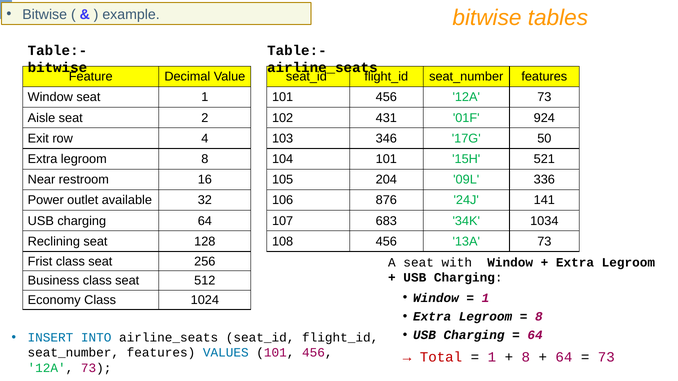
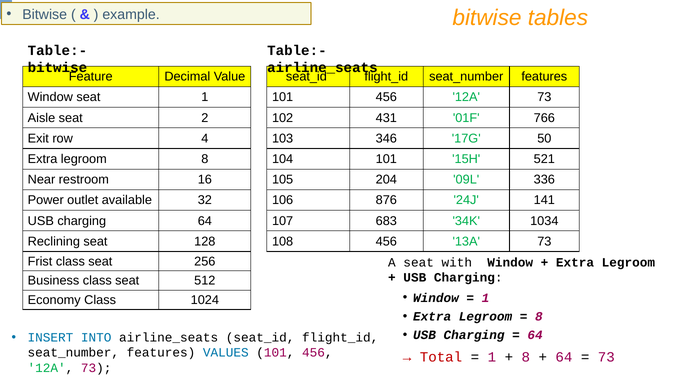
924: 924 -> 766
